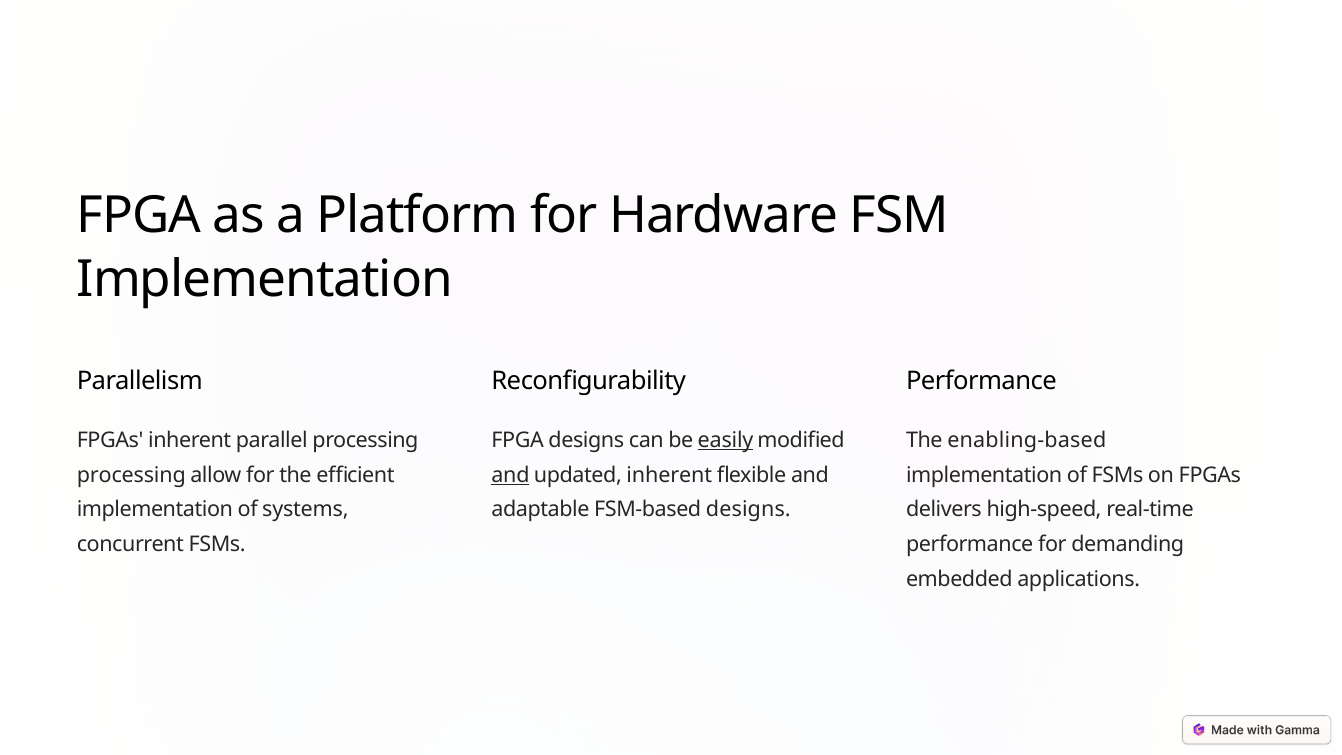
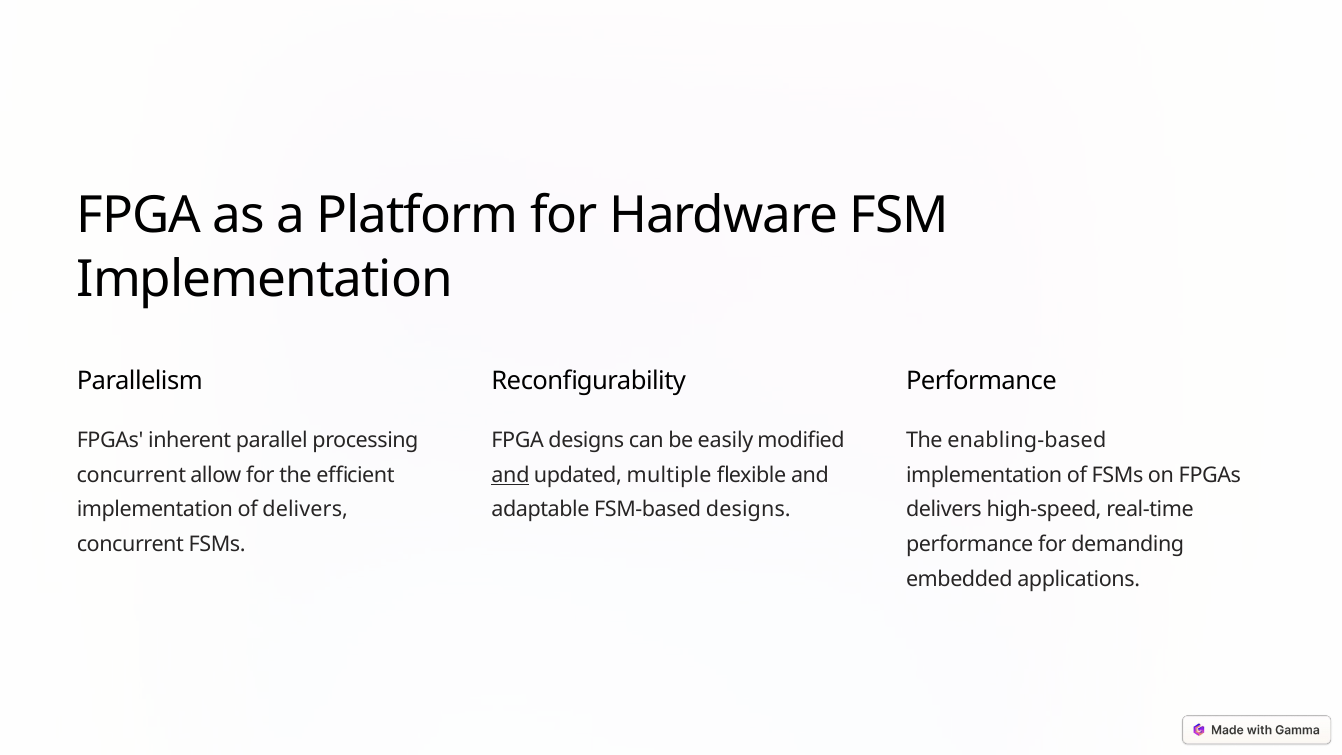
easily underline: present -> none
processing at (131, 475): processing -> concurrent
updated inherent: inherent -> multiple
of systems: systems -> delivers
